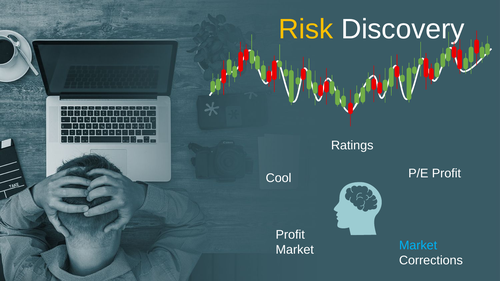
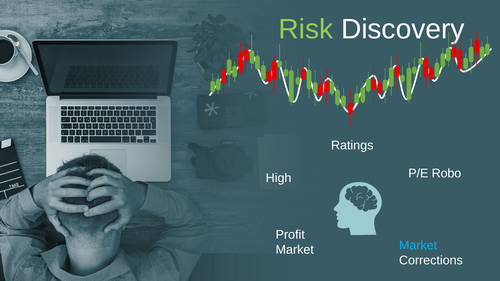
Risk colour: yellow -> light green
Cool: Cool -> High
P/E Profit: Profit -> Robo
